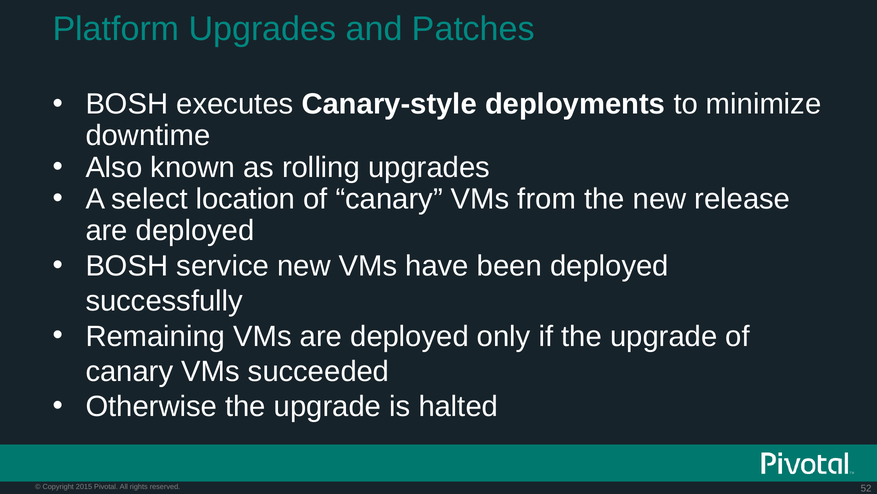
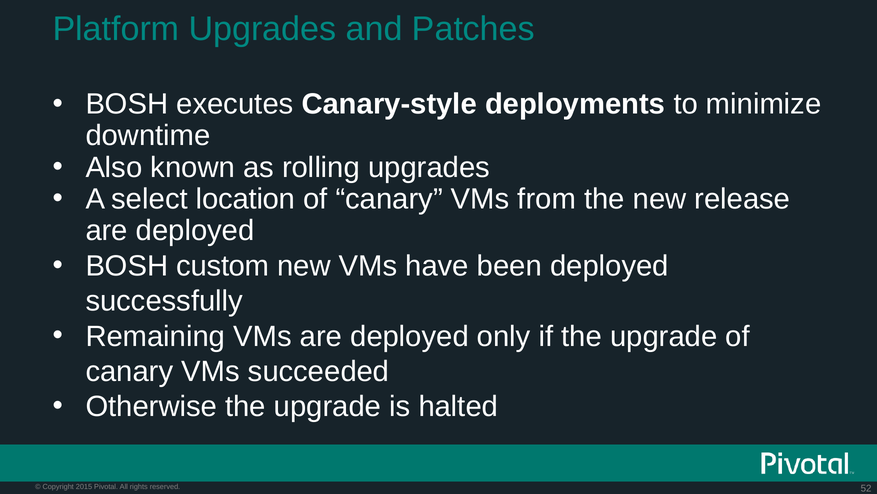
service: service -> custom
